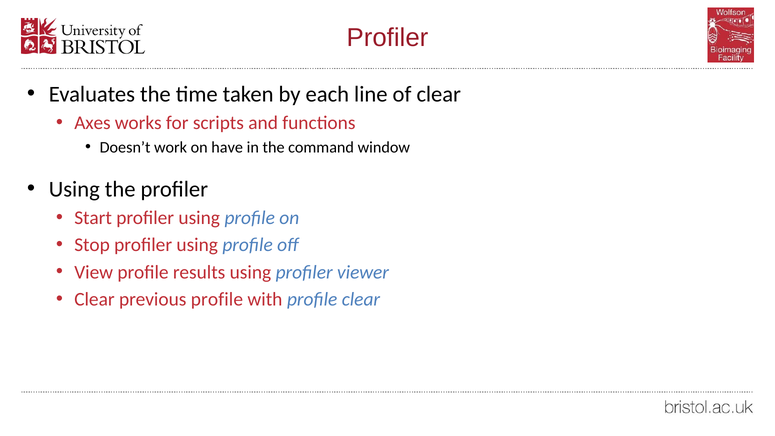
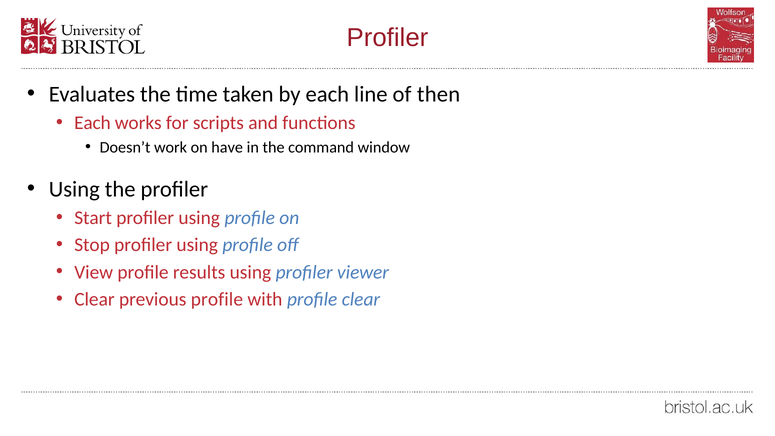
of clear: clear -> then
Axes at (92, 123): Axes -> Each
